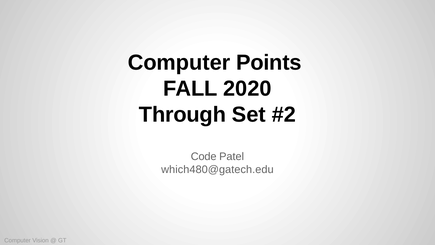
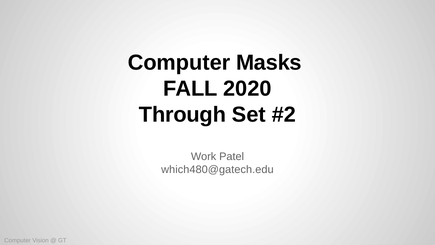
Points: Points -> Masks
Code: Code -> Work
